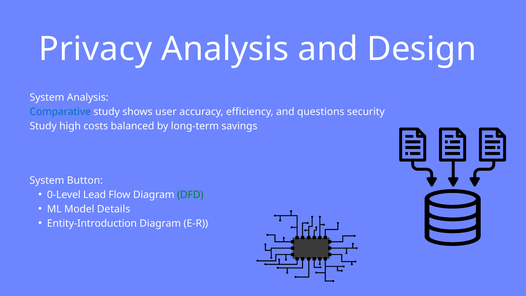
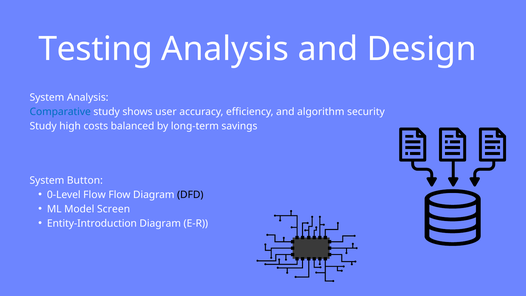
Privacy: Privacy -> Testing
questions: questions -> algorithm
0-Level Lead: Lead -> Flow
DFD colour: green -> black
Details: Details -> Screen
